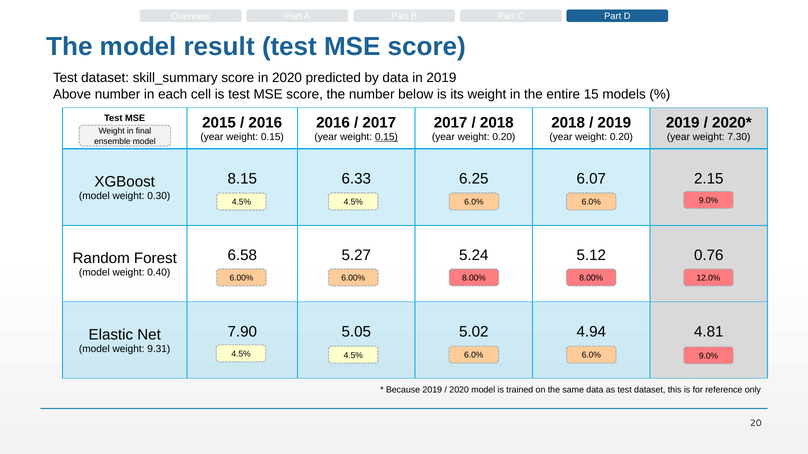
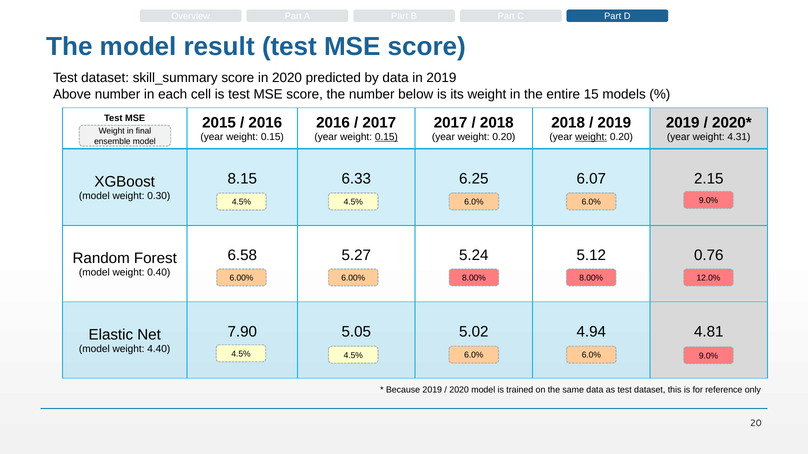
weight at (591, 137) underline: none -> present
7.30: 7.30 -> 4.31
9.31: 9.31 -> 4.40
